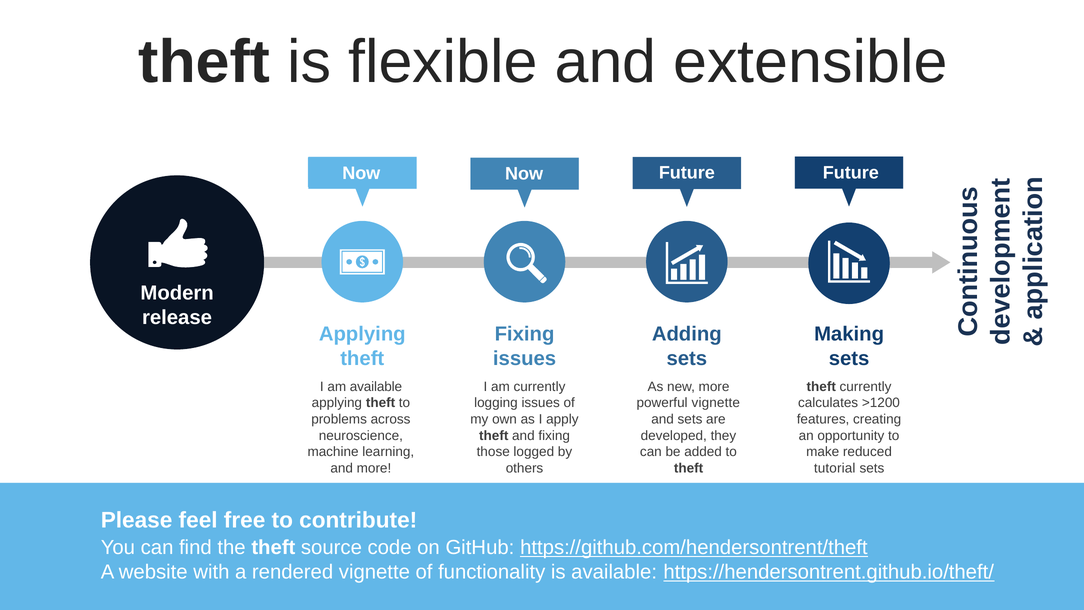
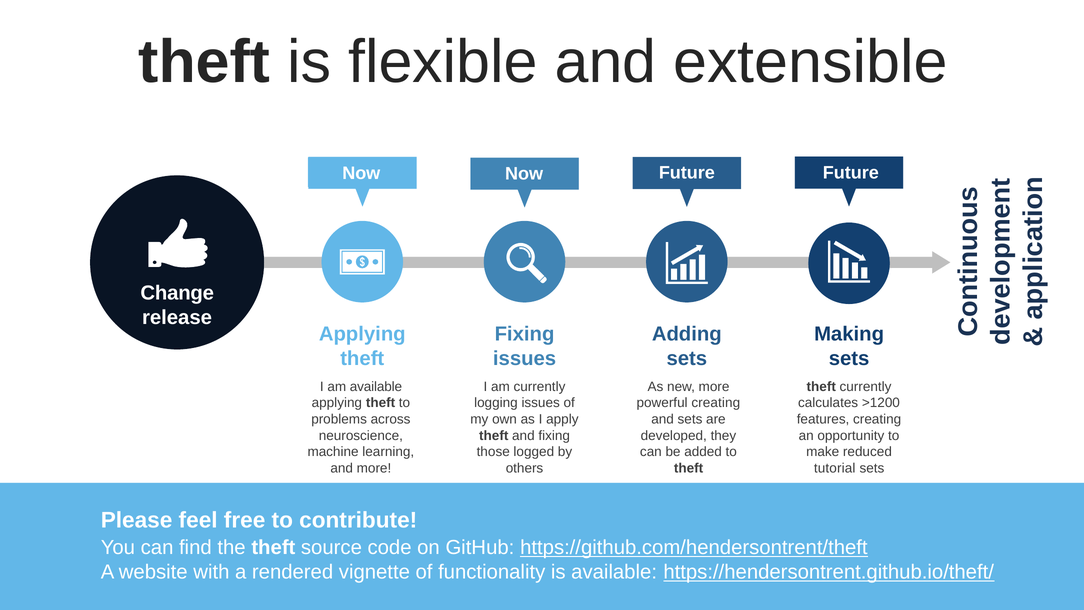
Modern: Modern -> Change
powerful vignette: vignette -> creating
